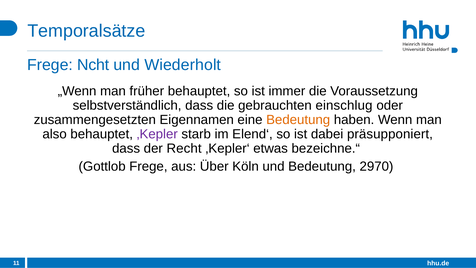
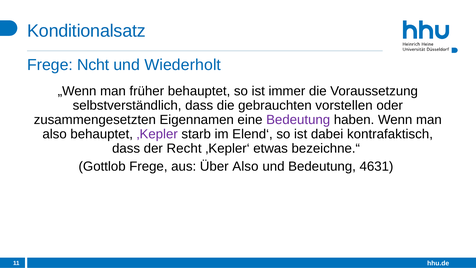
Temporalsätze: Temporalsätze -> Konditionalsatz
einschlug: einschlug -> vorstellen
Bedeutung at (298, 120) colour: orange -> purple
präsupponiert: präsupponiert -> kontrafaktisch
Über Köln: Köln -> Also
2970: 2970 -> 4631
